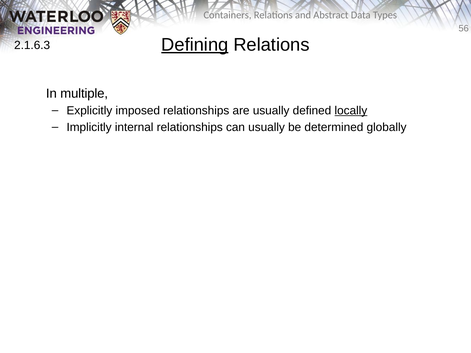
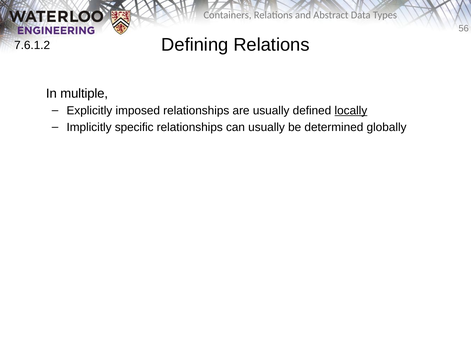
Defining underline: present -> none
2.1.6.3: 2.1.6.3 -> 7.6.1.2
internal: internal -> specific
